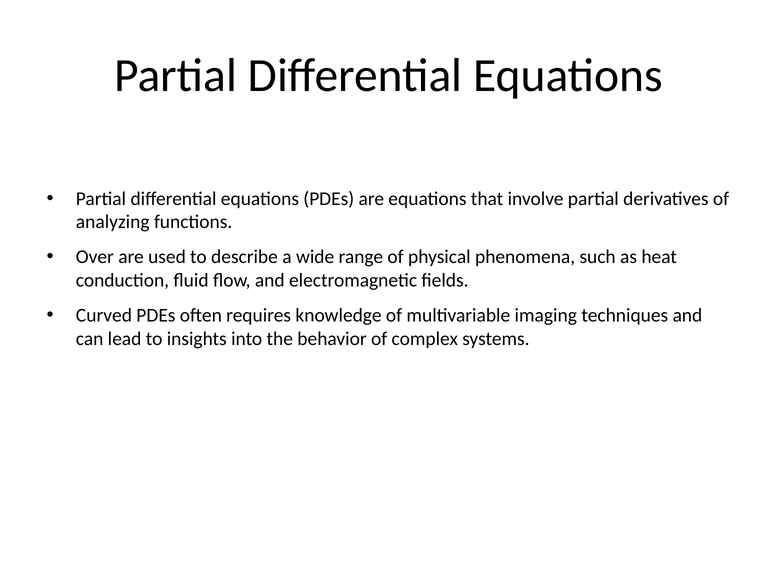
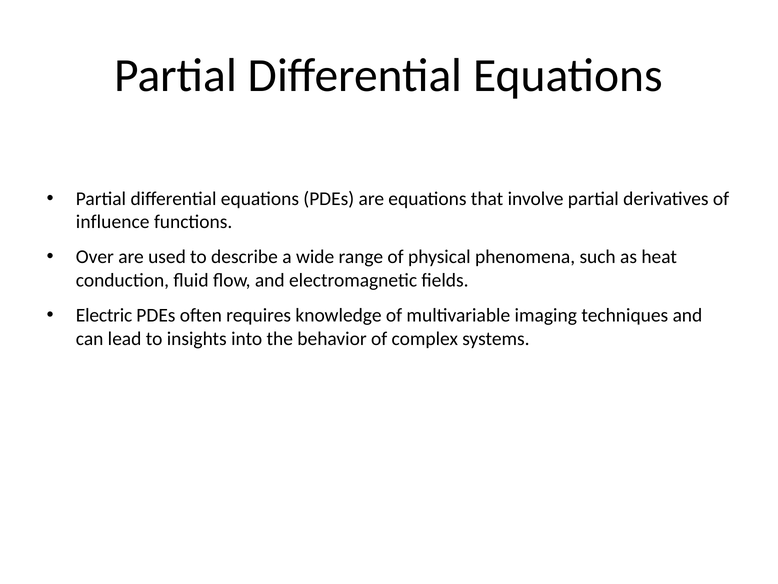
analyzing: analyzing -> influence
Curved: Curved -> Electric
